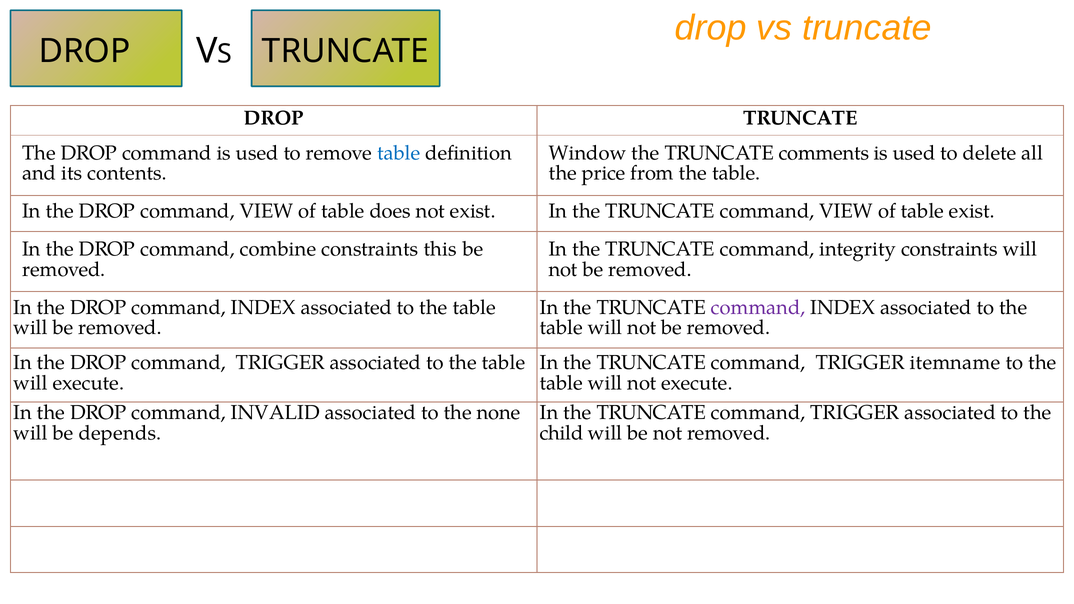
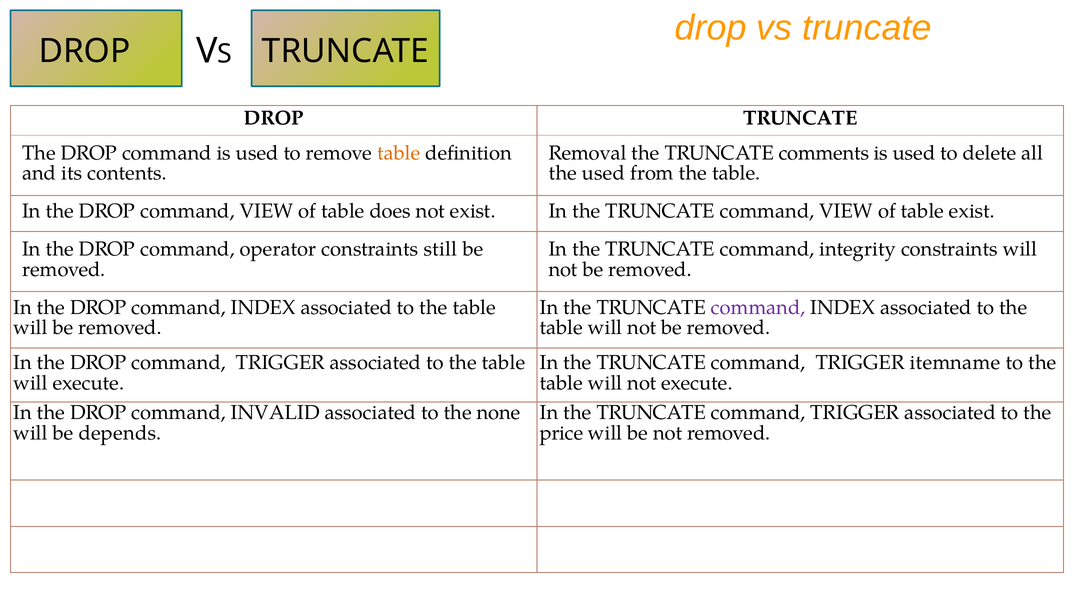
table at (399, 153) colour: blue -> orange
Window: Window -> Removal
the price: price -> used
combine: combine -> operator
this: this -> still
child: child -> price
